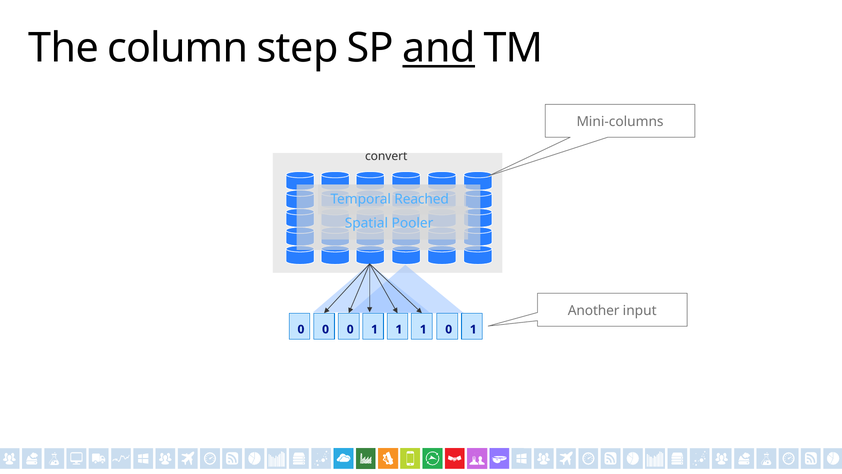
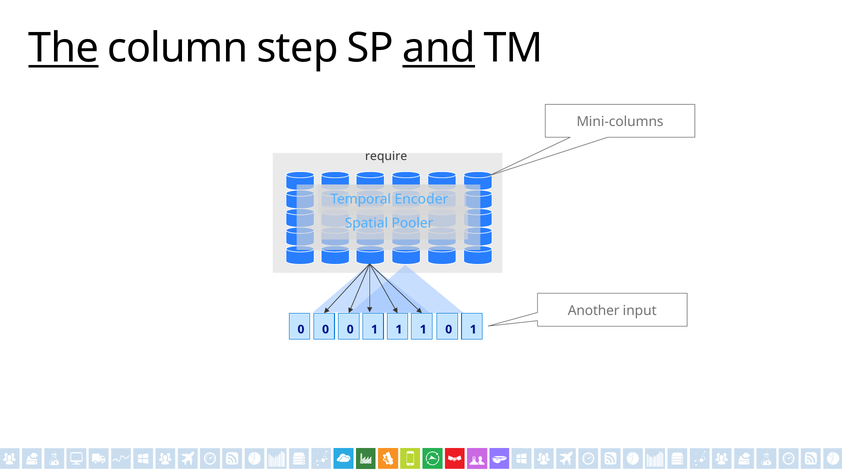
The underline: none -> present
convert: convert -> require
Reached: Reached -> Encoder
